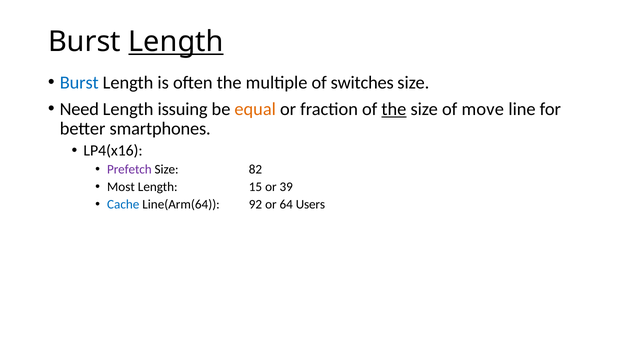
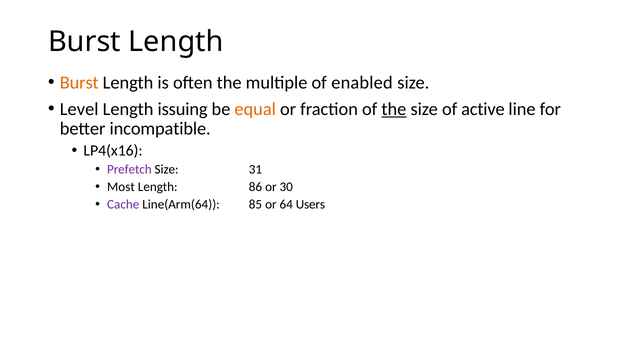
Length at (176, 42) underline: present -> none
Burst at (79, 83) colour: blue -> orange
switches: switches -> enabled
Need: Need -> Level
move: move -> active
smartphones: smartphones -> incompatible
82: 82 -> 31
15: 15 -> 86
39: 39 -> 30
Cache colour: blue -> purple
92: 92 -> 85
